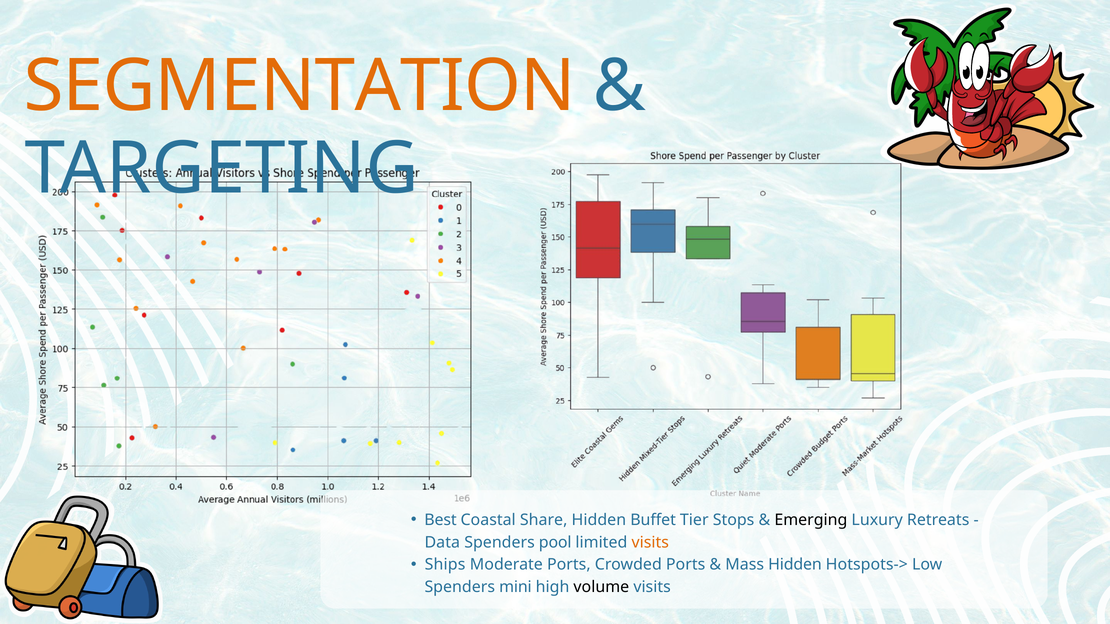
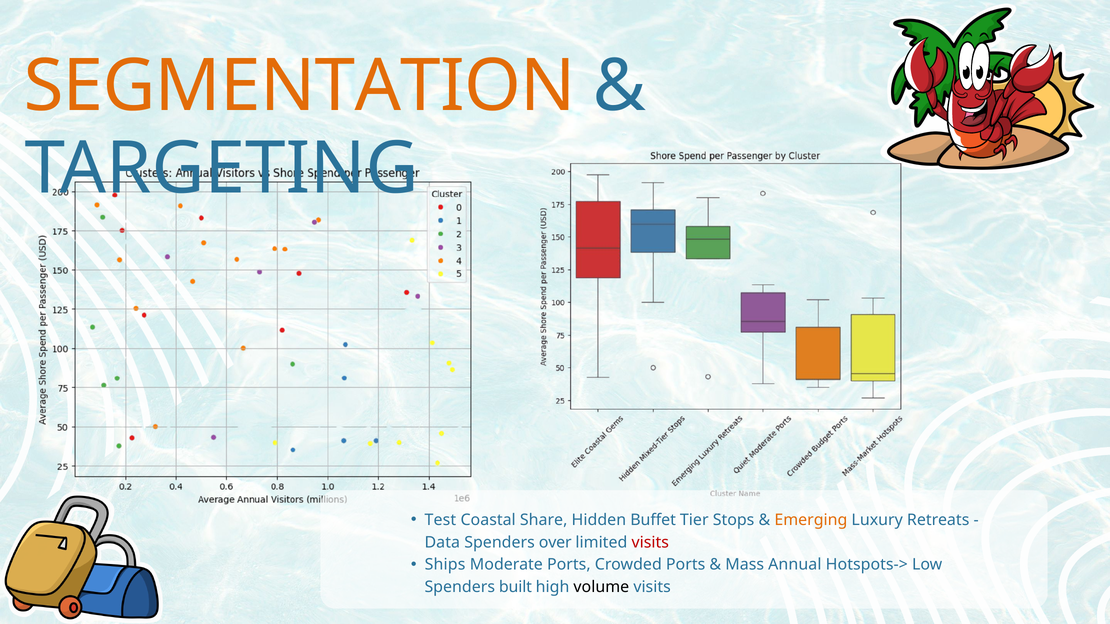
Best: Best -> Test
Emerging colour: black -> orange
pool: pool -> over
visits at (650, 543) colour: orange -> red
Mass Hidden: Hidden -> Annual
mini: mini -> built
